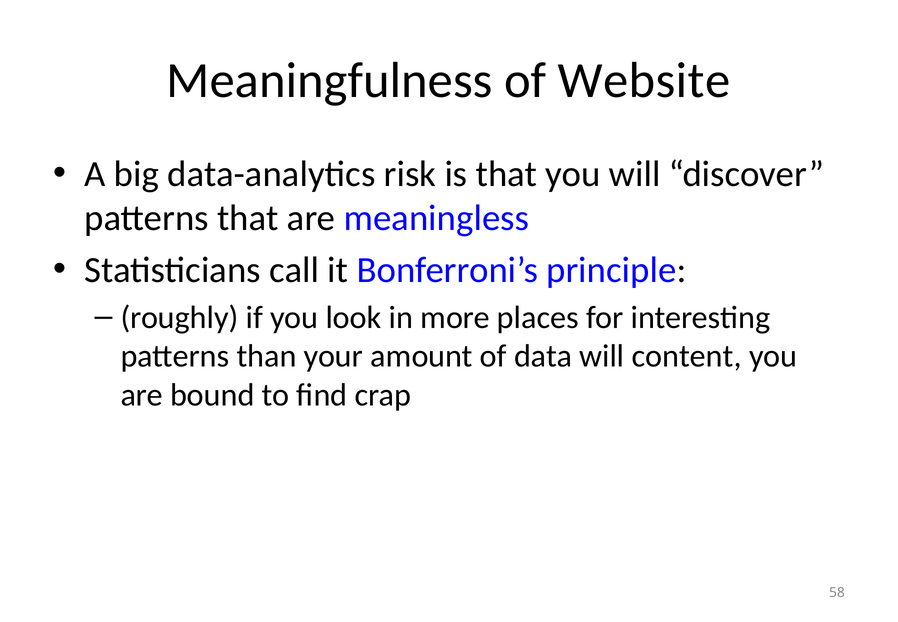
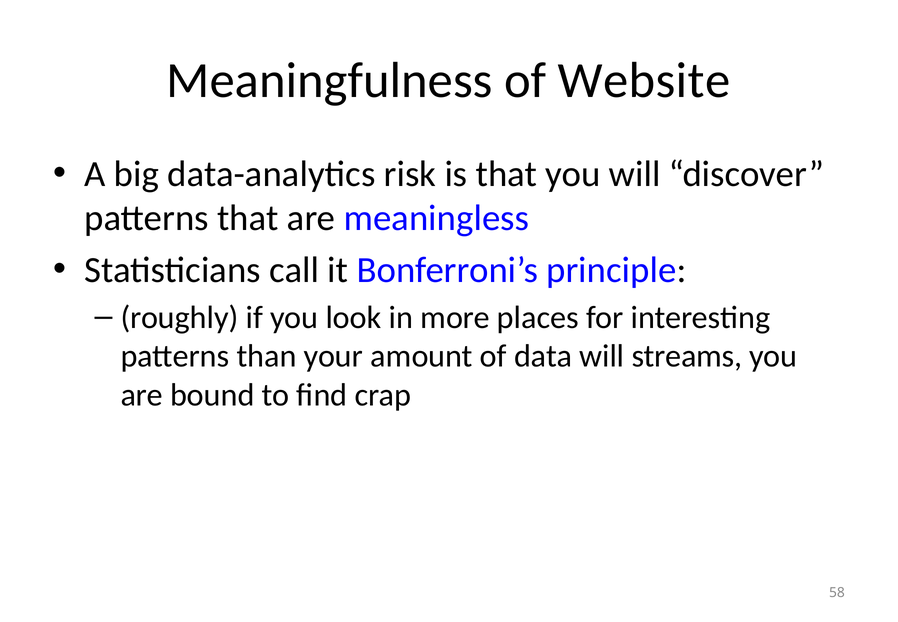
content: content -> streams
